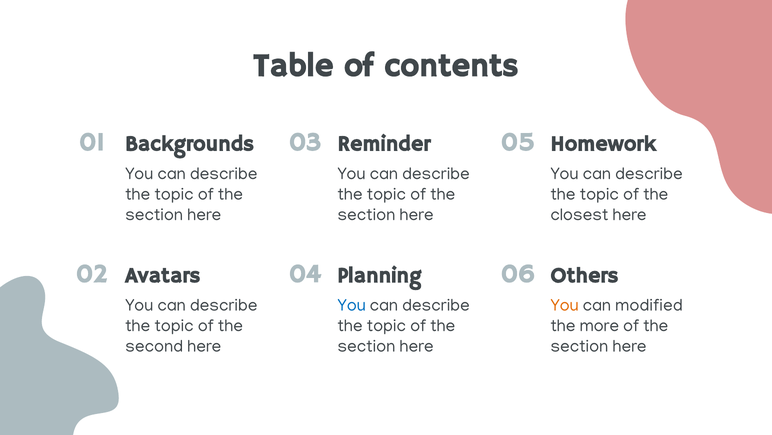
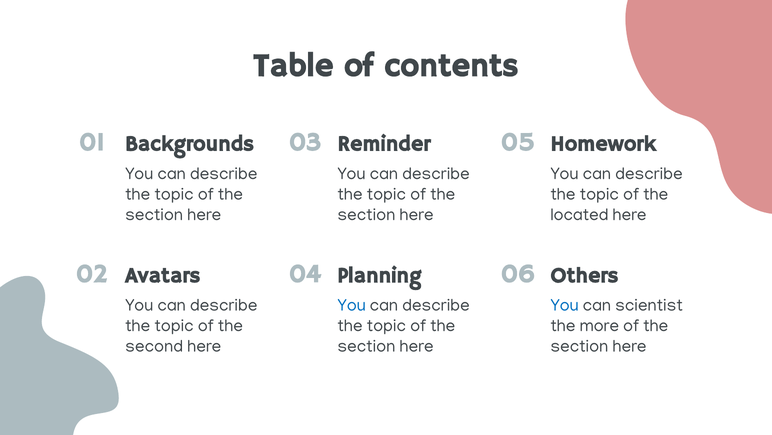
closest: closest -> located
You at (565, 305) colour: orange -> blue
modified: modified -> scientist
